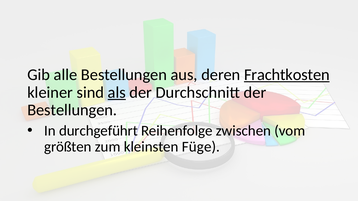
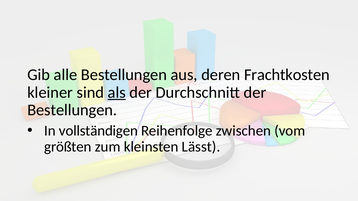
Frachtkosten underline: present -> none
durchgeführt: durchgeführt -> vollständigen
Füge: Füge -> Lässt
